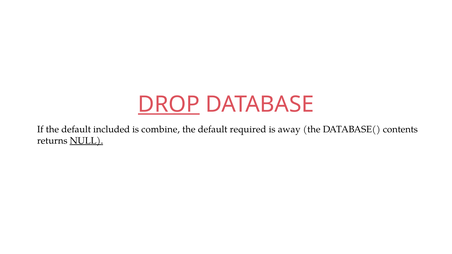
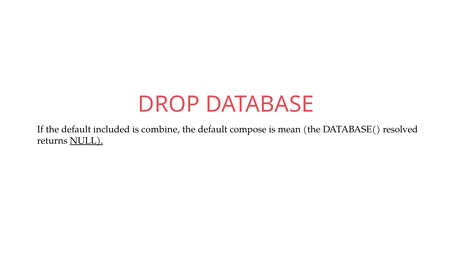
DROP underline: present -> none
required: required -> compose
away: away -> mean
contents: contents -> resolved
